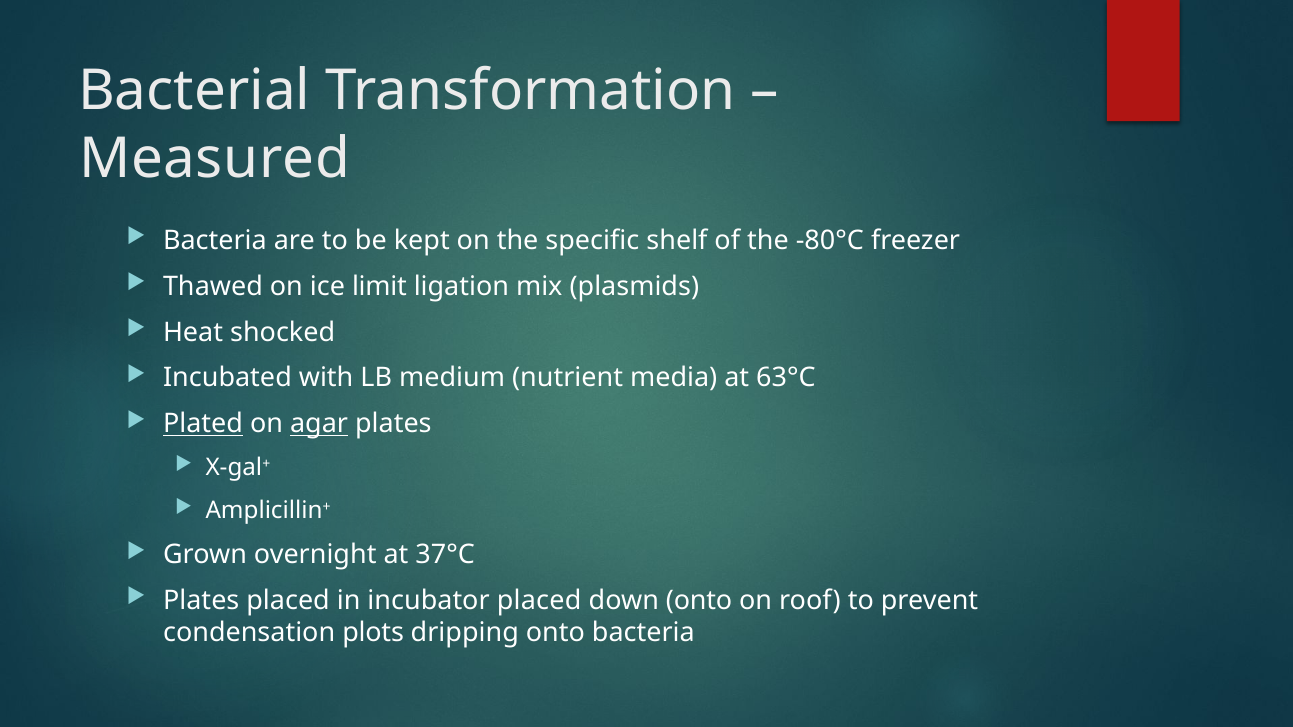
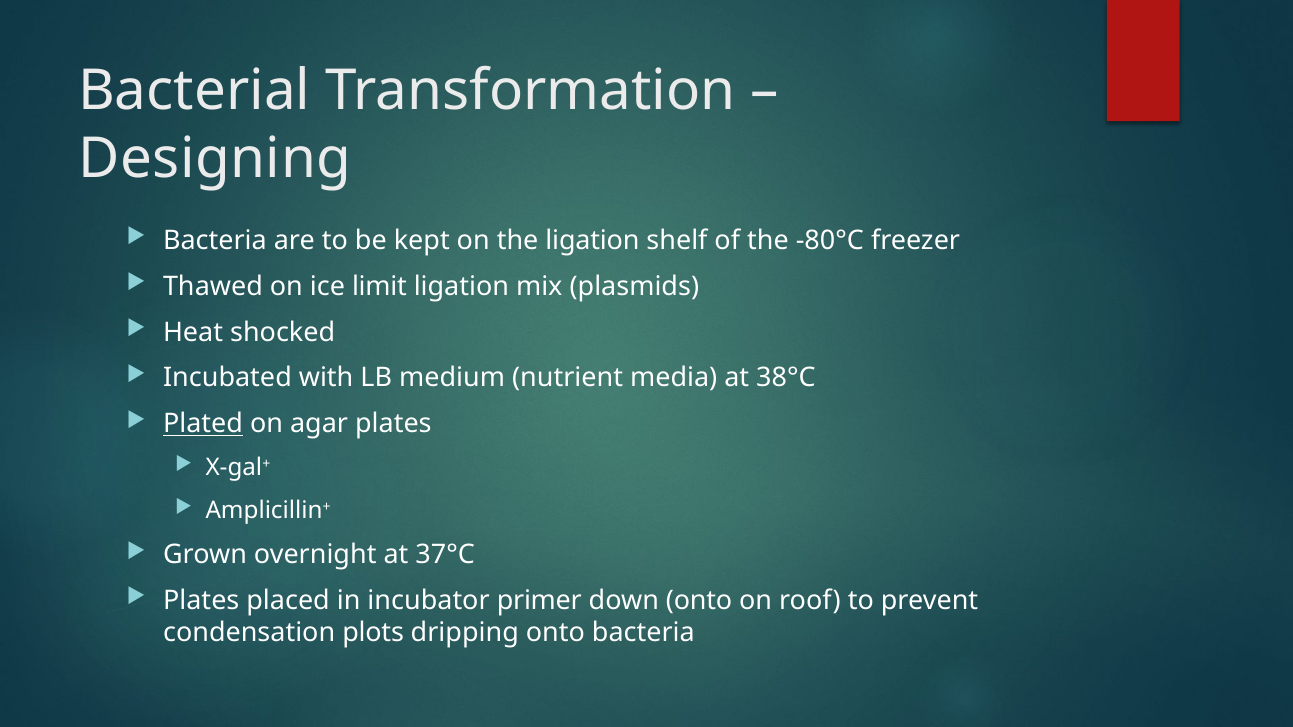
Measured: Measured -> Designing
the specific: specific -> ligation
63°C: 63°C -> 38°C
agar underline: present -> none
incubator placed: placed -> primer
